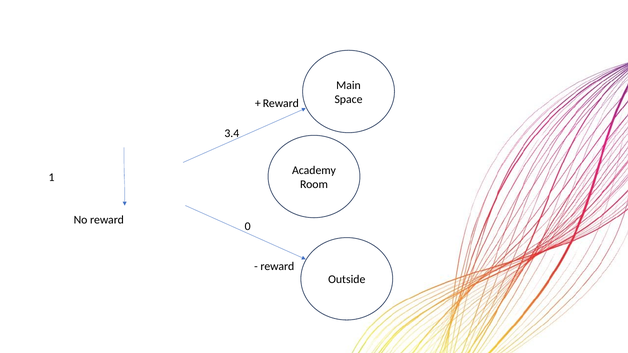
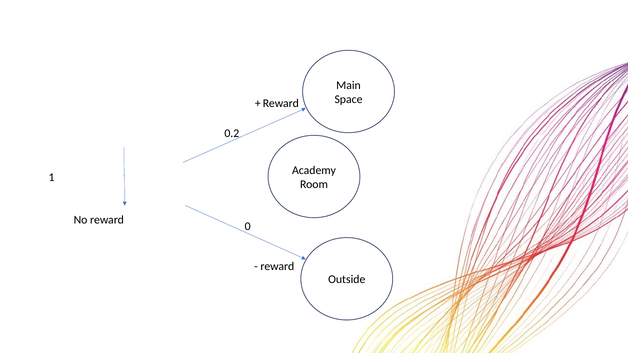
3.4: 3.4 -> 0.2
